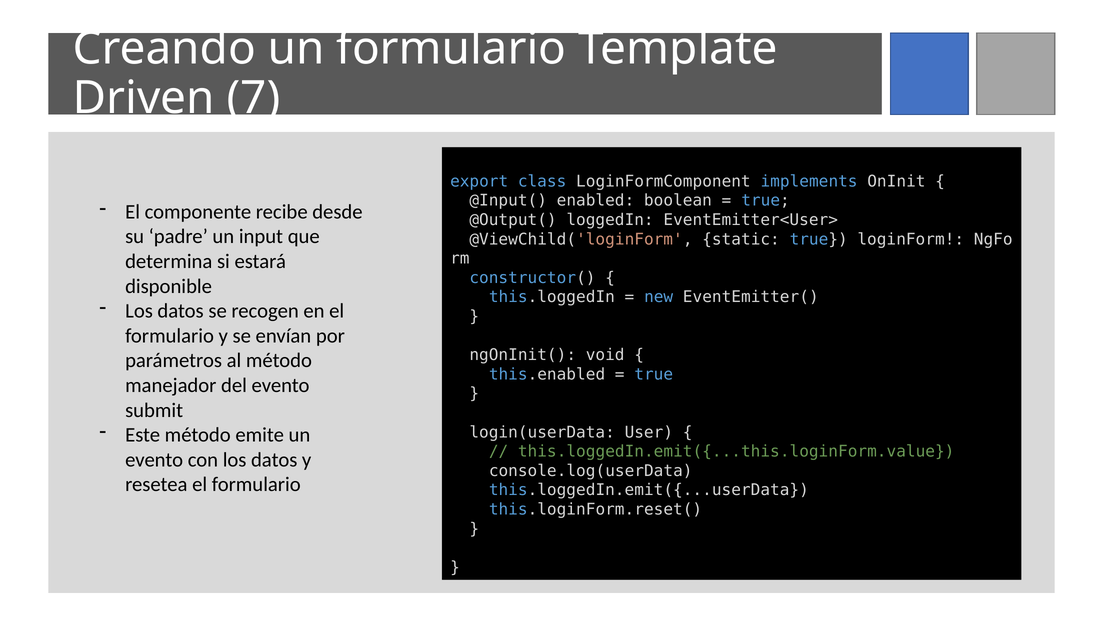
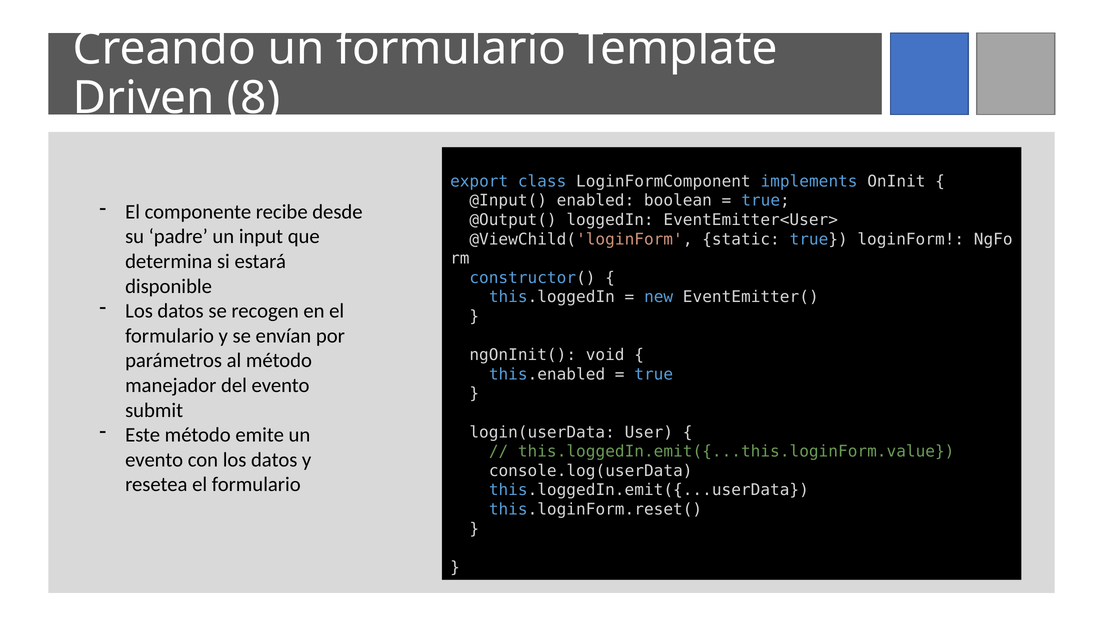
7: 7 -> 8
